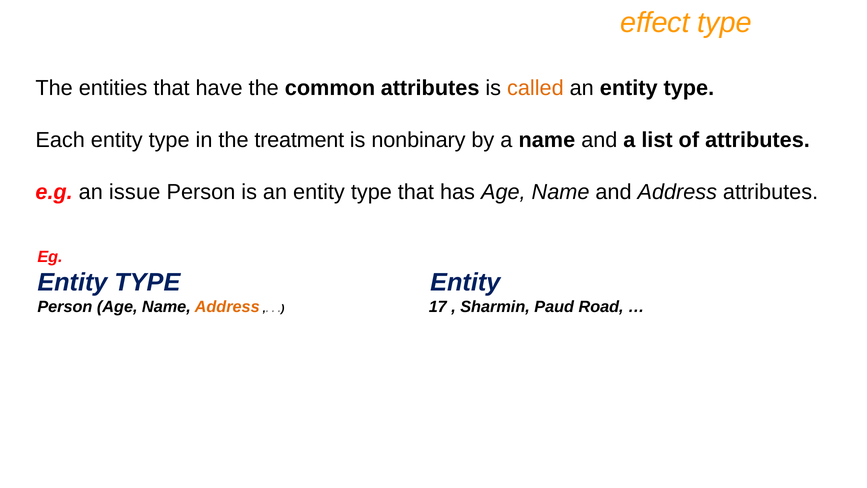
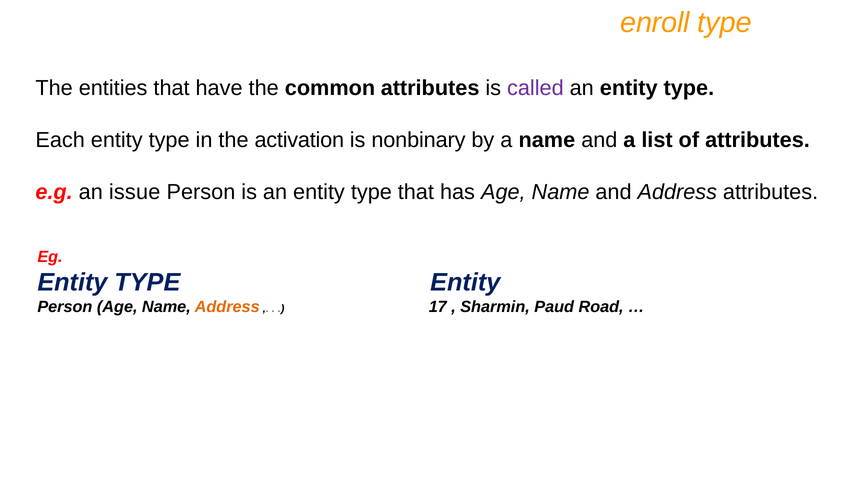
effect: effect -> enroll
called colour: orange -> purple
treatment: treatment -> activation
